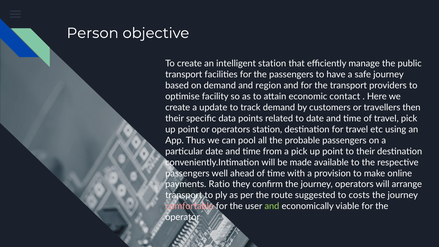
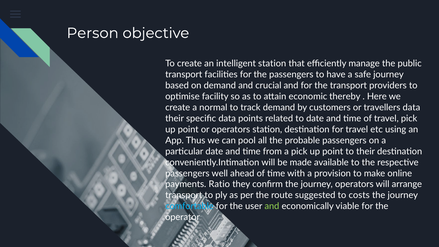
region: region -> crucial
contact: contact -> thereby
update: update -> normal
travellers then: then -> data
comfortable colour: pink -> light blue
